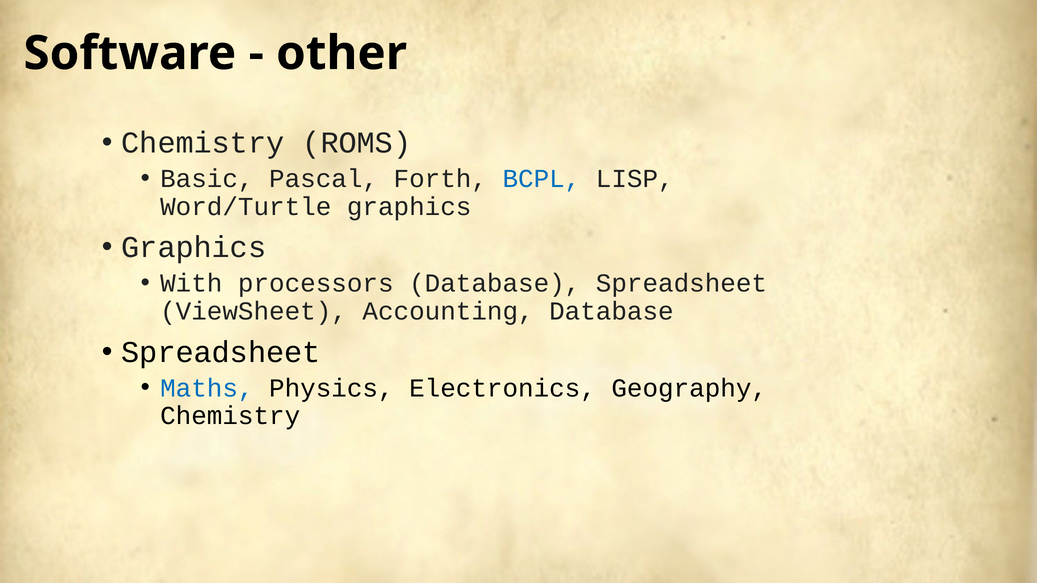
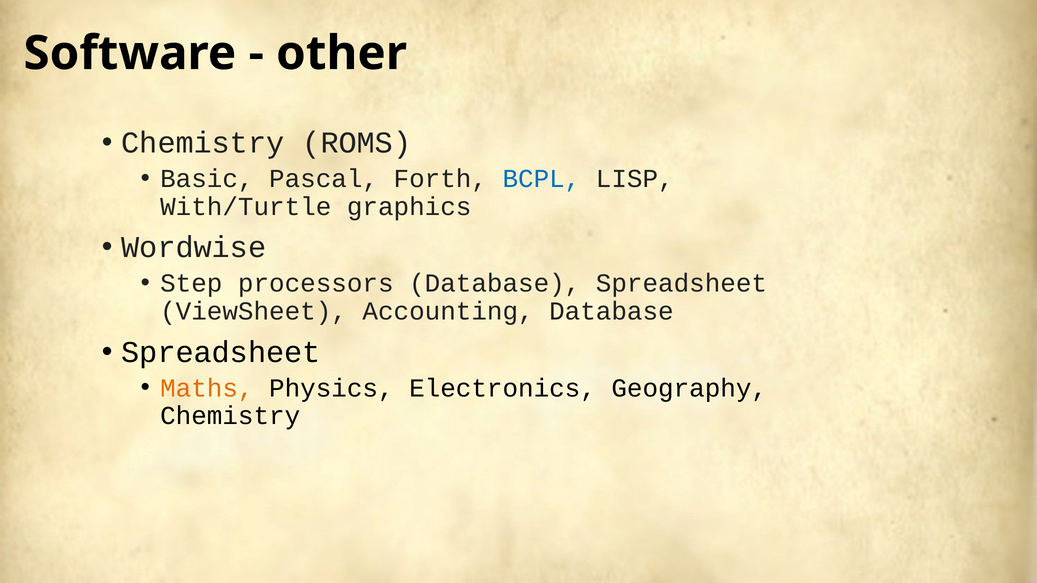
Word/Turtle: Word/Turtle -> With/Turtle
Graphics at (194, 248): Graphics -> Wordwise
With: With -> Step
Maths colour: blue -> orange
